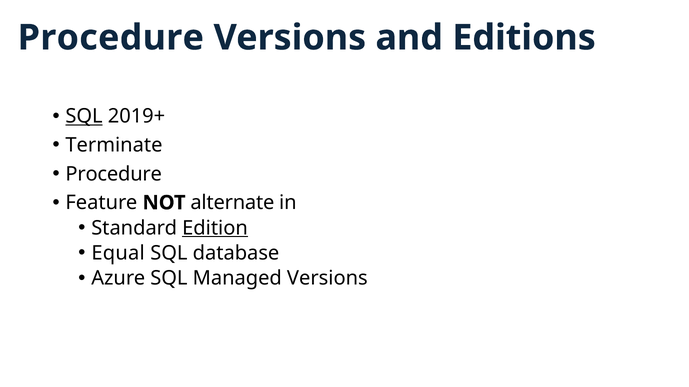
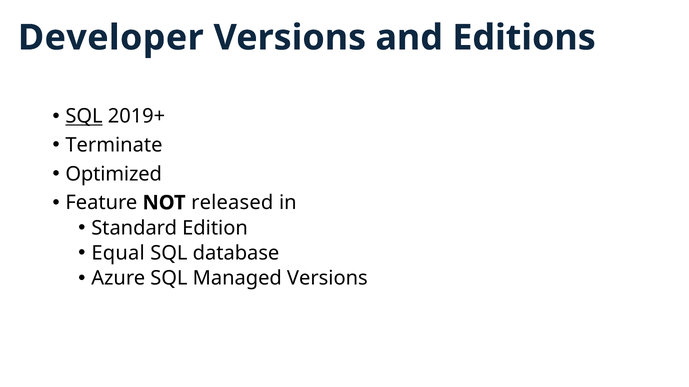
Procedure at (111, 38): Procedure -> Developer
Procedure at (114, 174): Procedure -> Optimized
alternate: alternate -> released
Edition underline: present -> none
